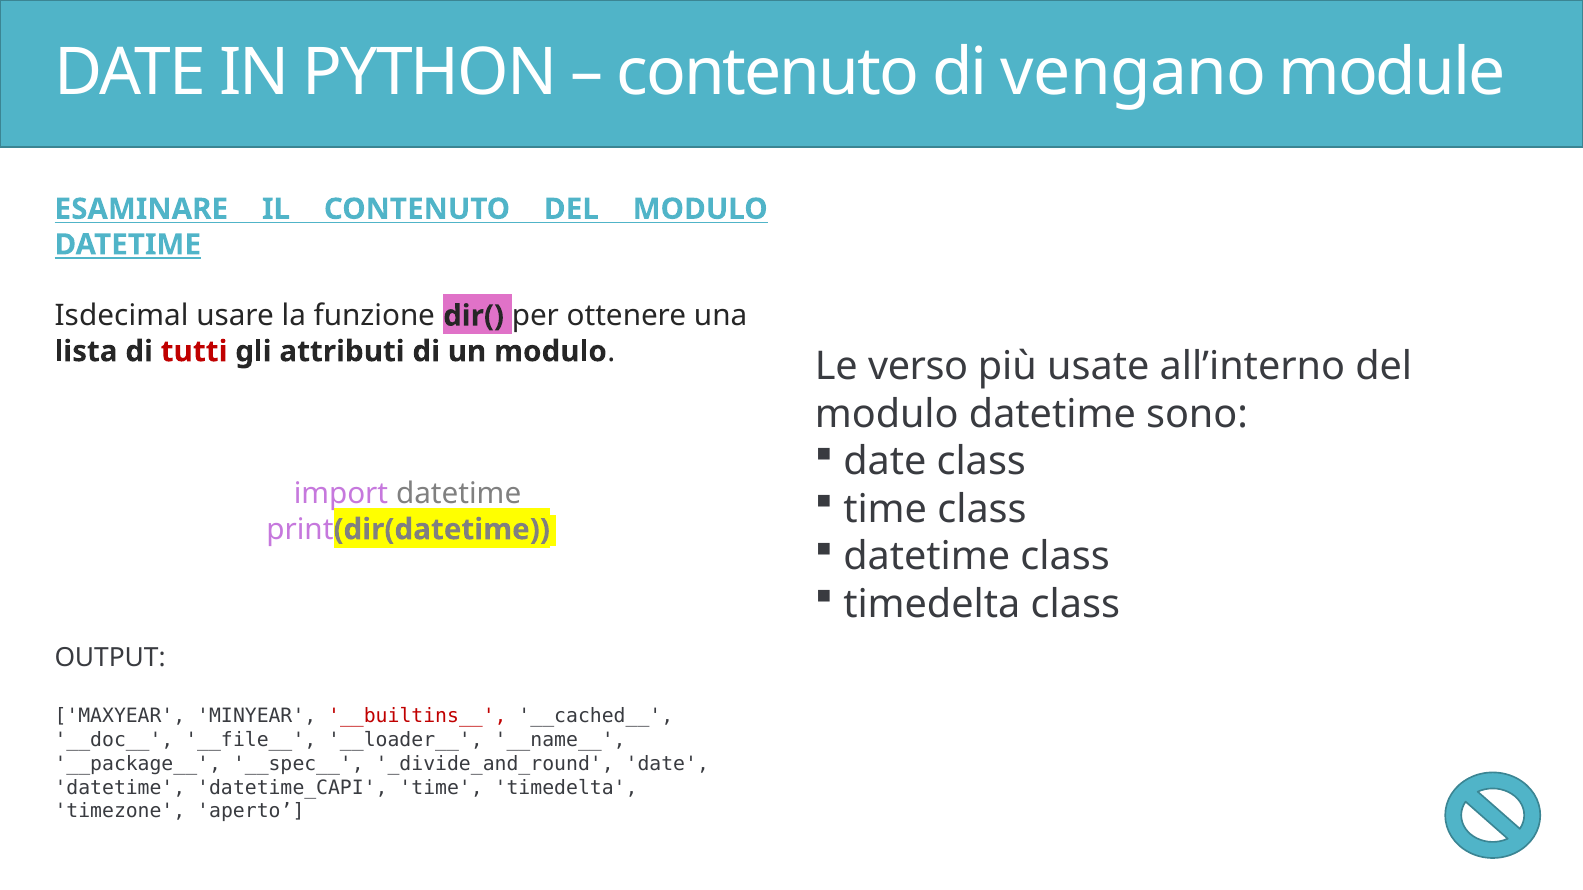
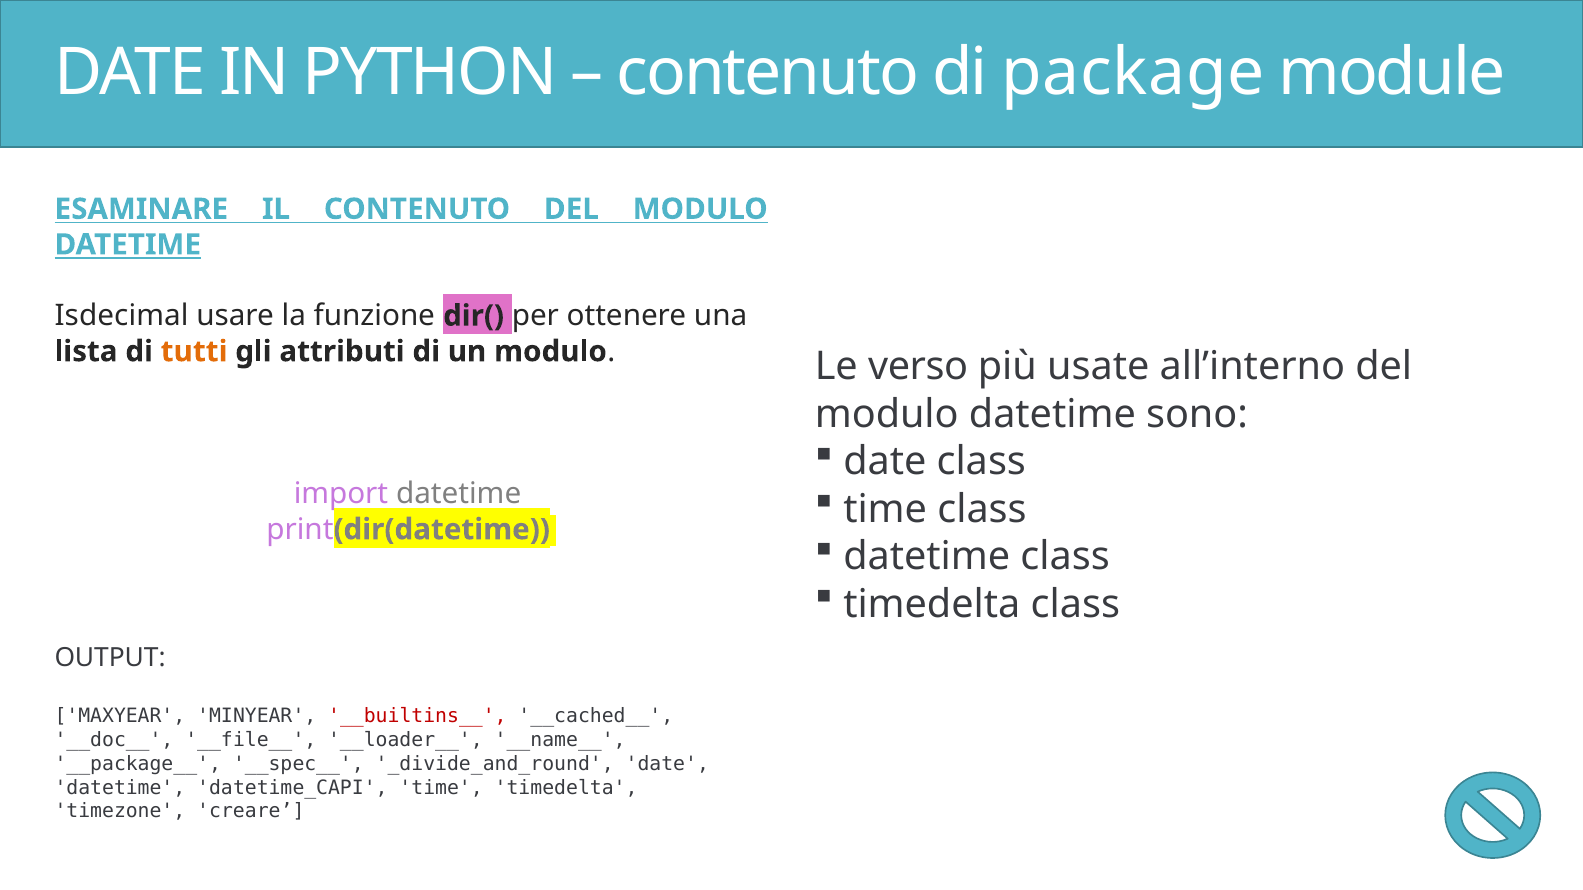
vengano: vengano -> package
tutti colour: red -> orange
aperto: aperto -> creare
